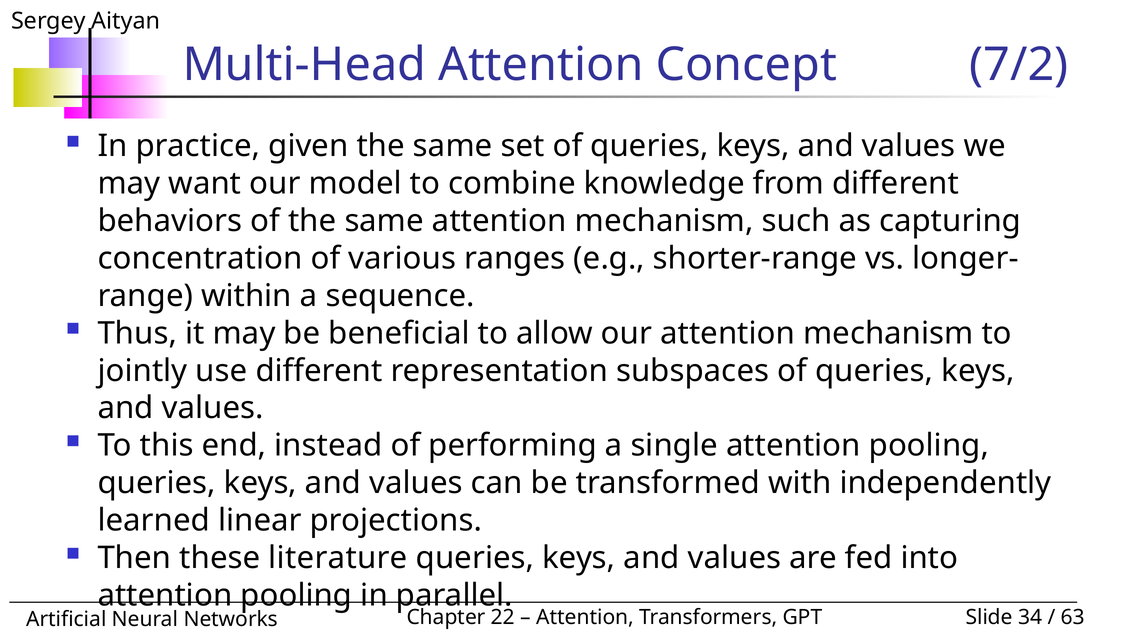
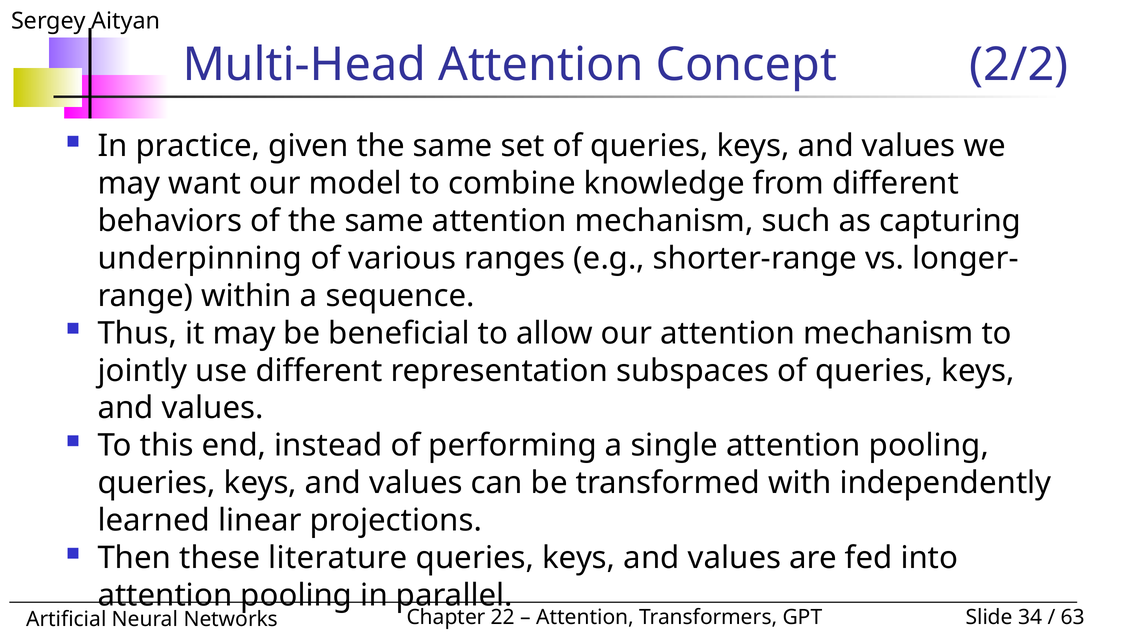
7/2: 7/2 -> 2/2
concentration: concentration -> underpinning
